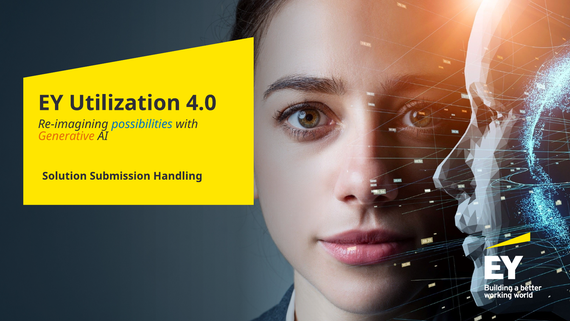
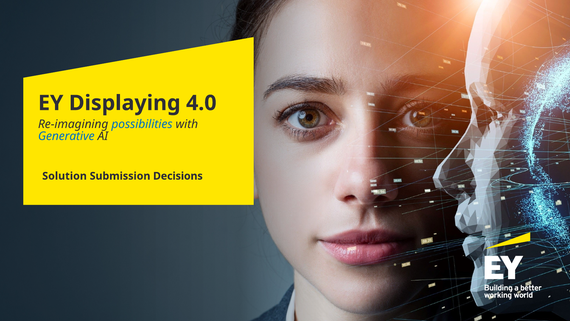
Utilization: Utilization -> Displaying
Generative colour: orange -> blue
Handling: Handling -> Decisions
